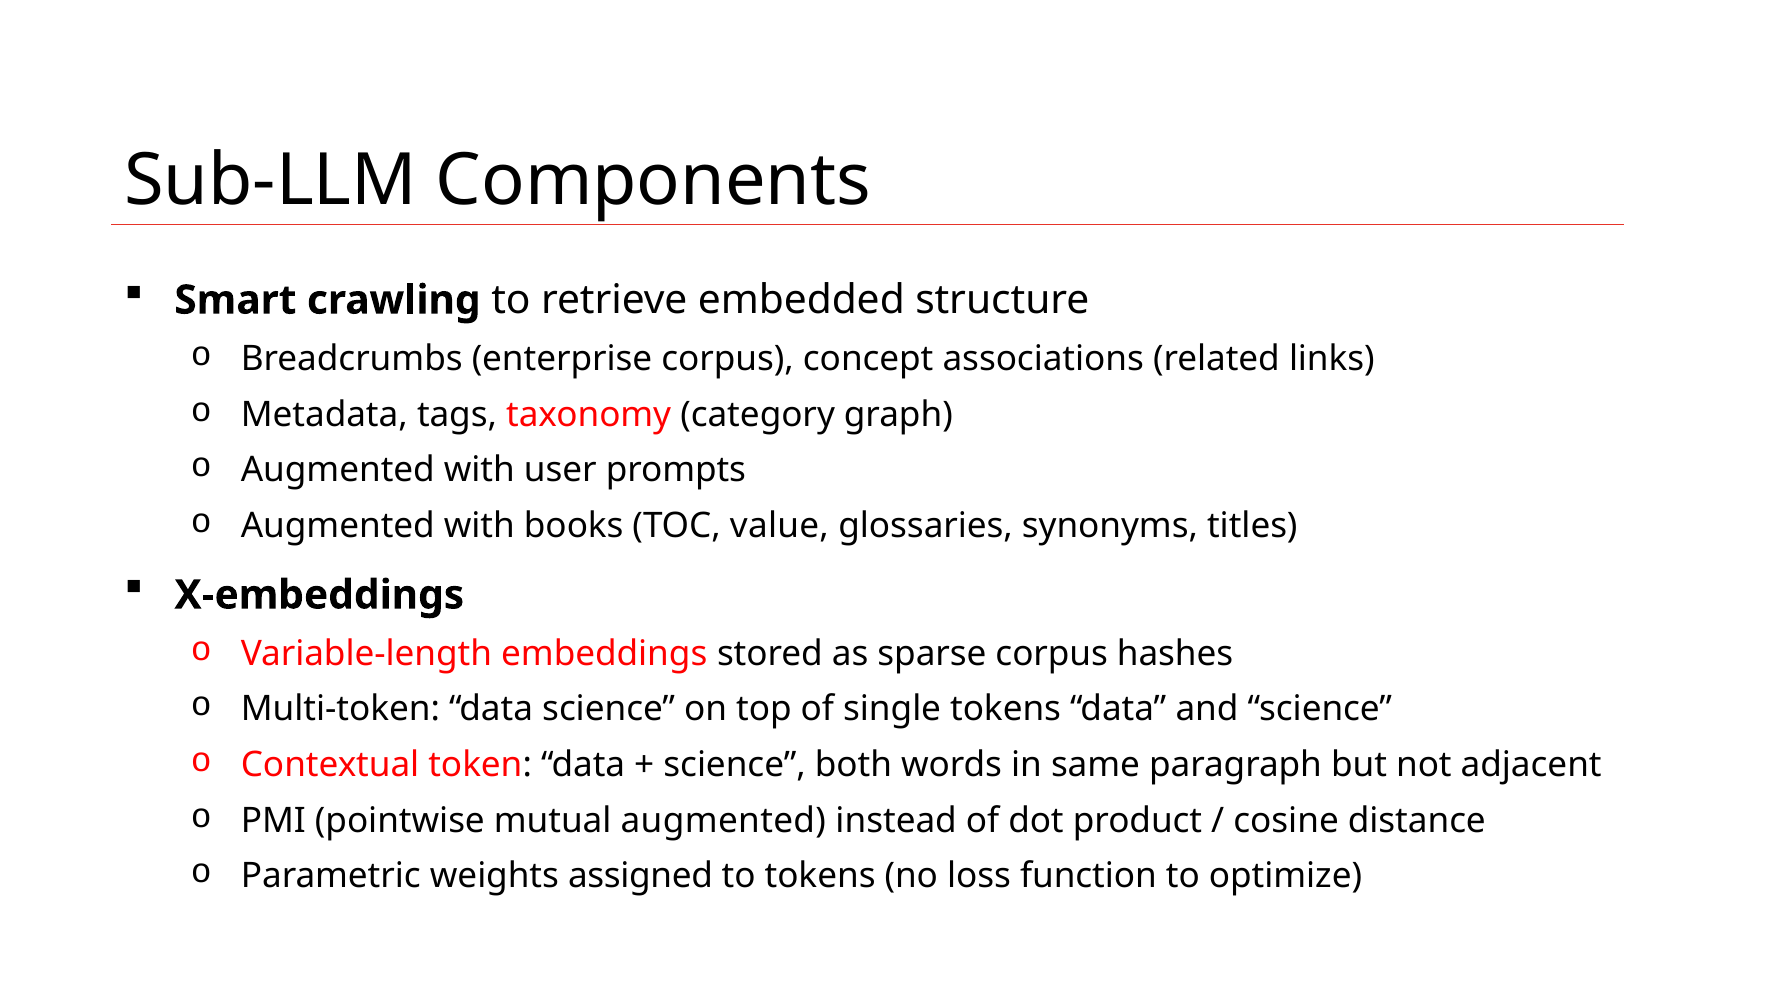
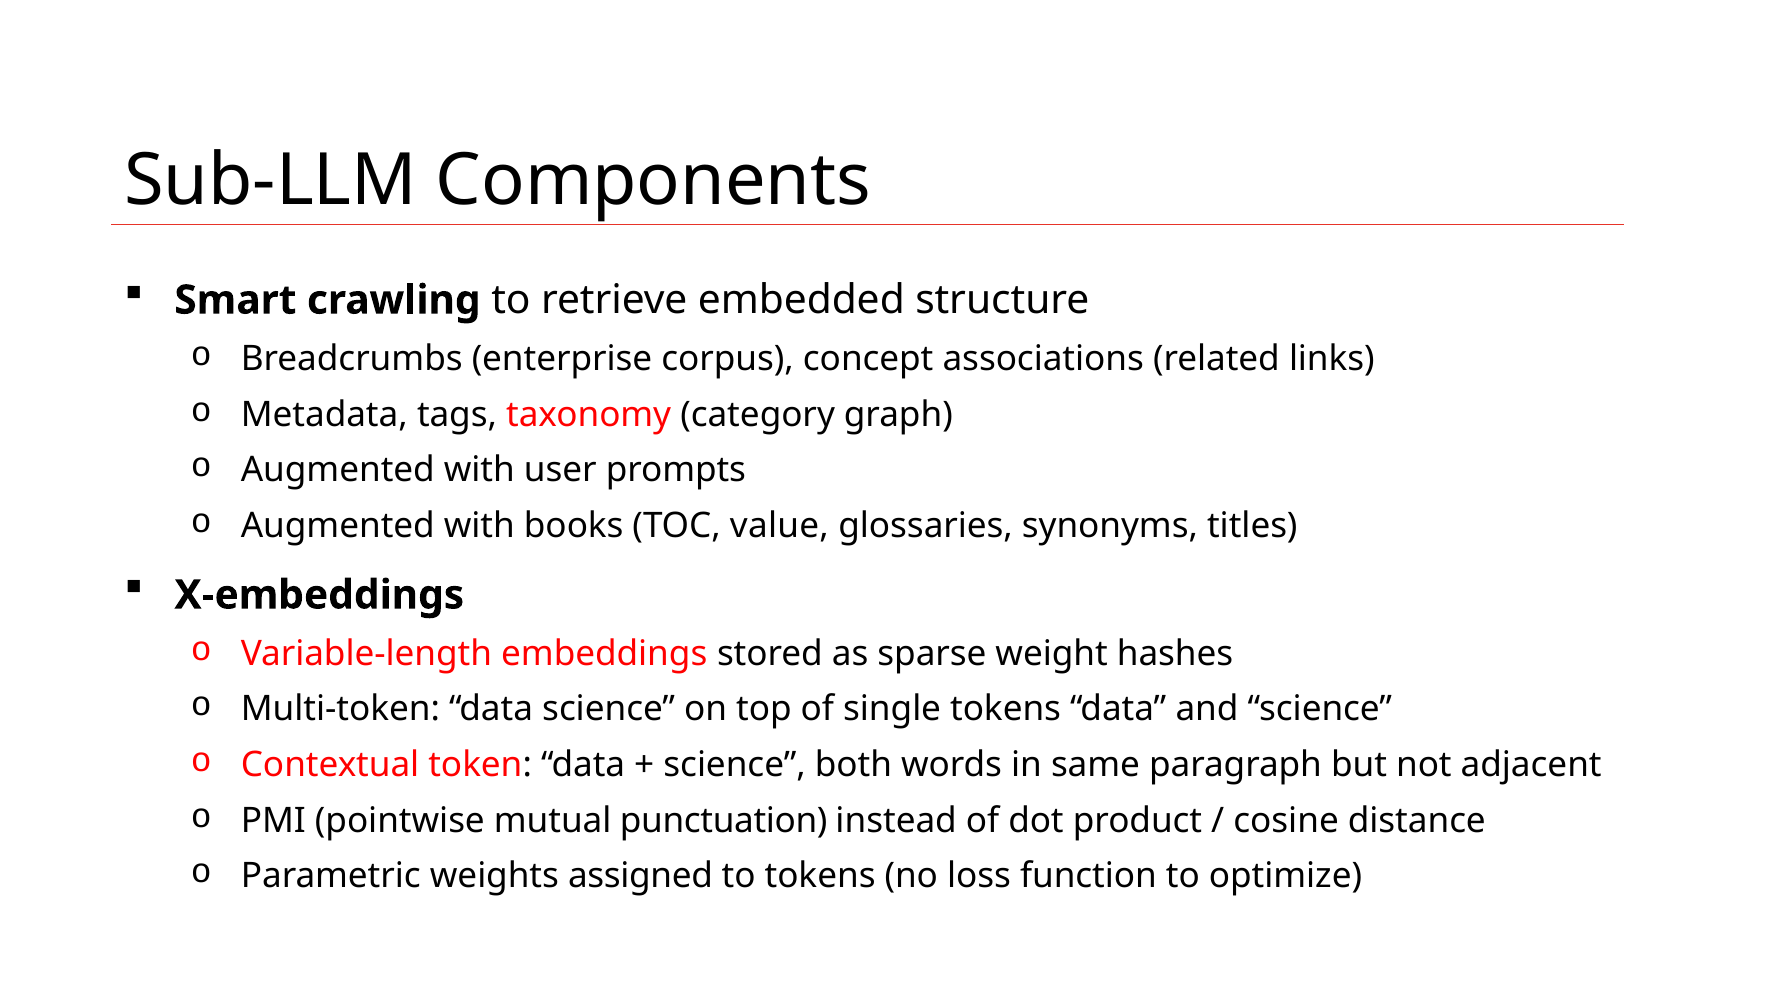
sparse corpus: corpus -> weight
mutual augmented: augmented -> punctuation
